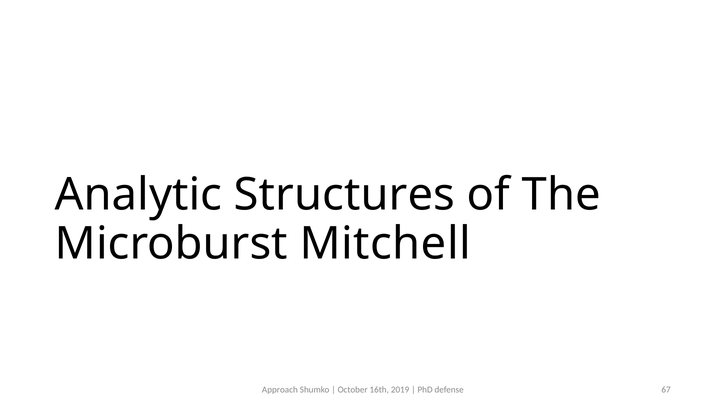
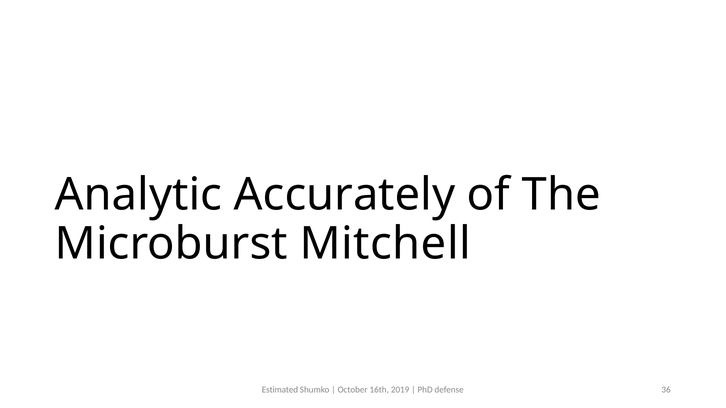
Structures: Structures -> Accurately
Approach: Approach -> Estimated
67: 67 -> 36
